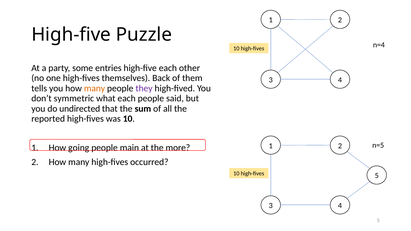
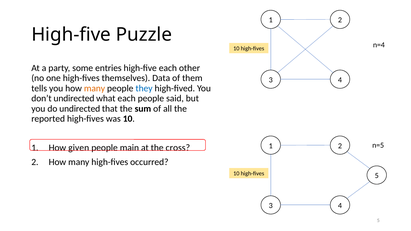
Back: Back -> Data
they colour: purple -> blue
don’t symmetric: symmetric -> undirected
going: going -> given
more: more -> cross
